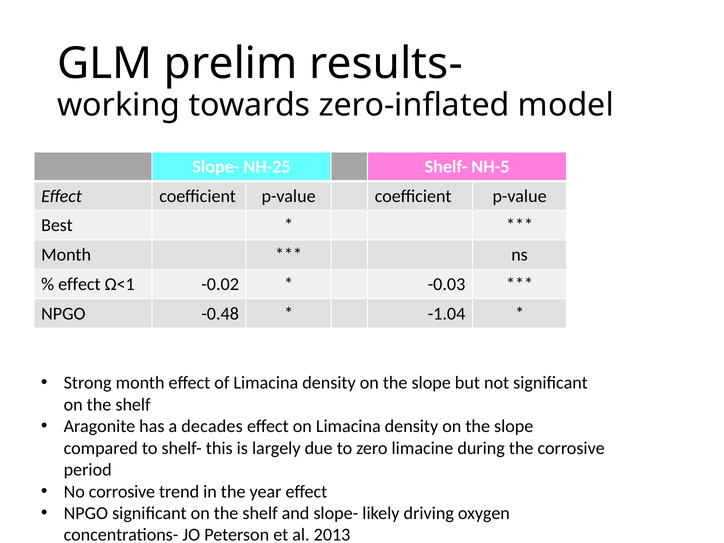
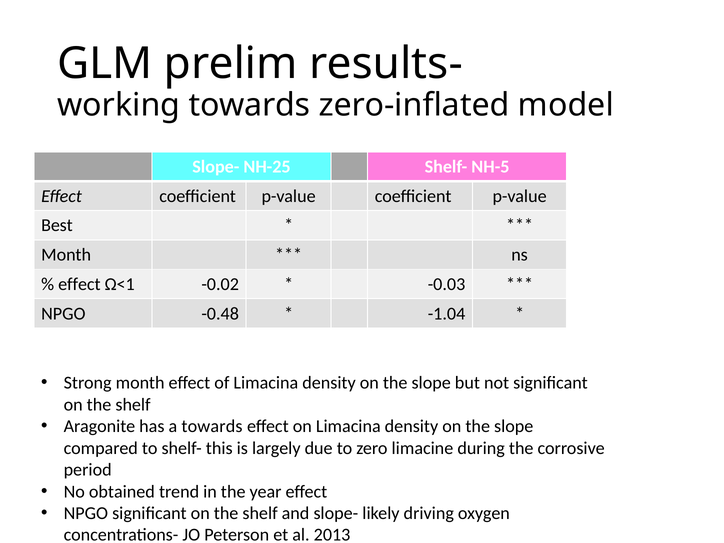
a decades: decades -> towards
No corrosive: corrosive -> obtained
